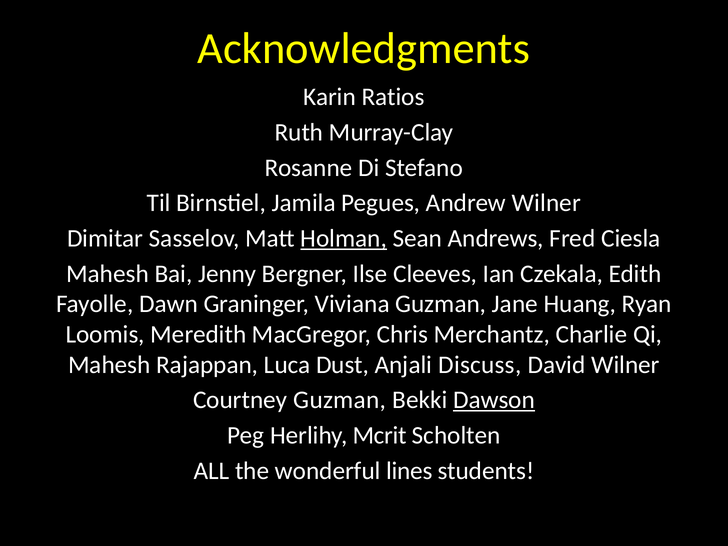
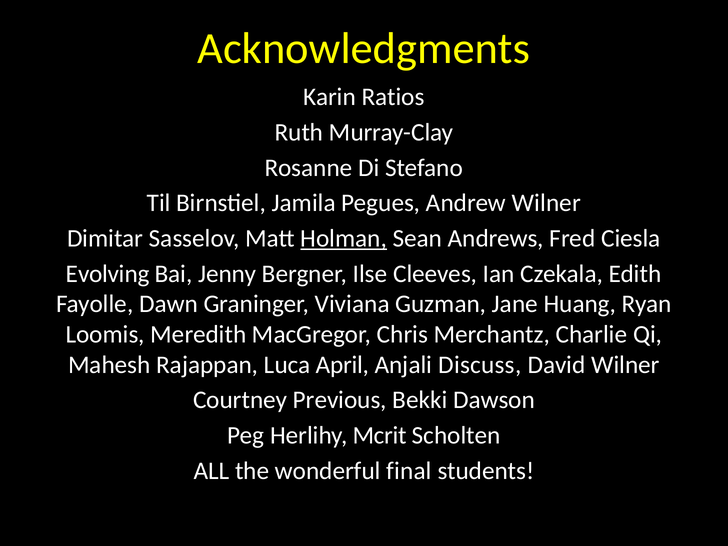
Mahesh at (108, 274): Mahesh -> Evolving
Dust: Dust -> April
Courtney Guzman: Guzman -> Previous
Dawson underline: present -> none
lines: lines -> final
